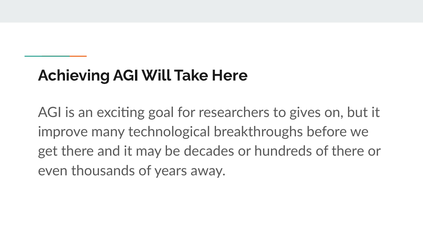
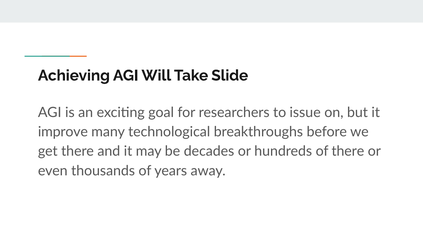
Here: Here -> Slide
gives: gives -> issue
